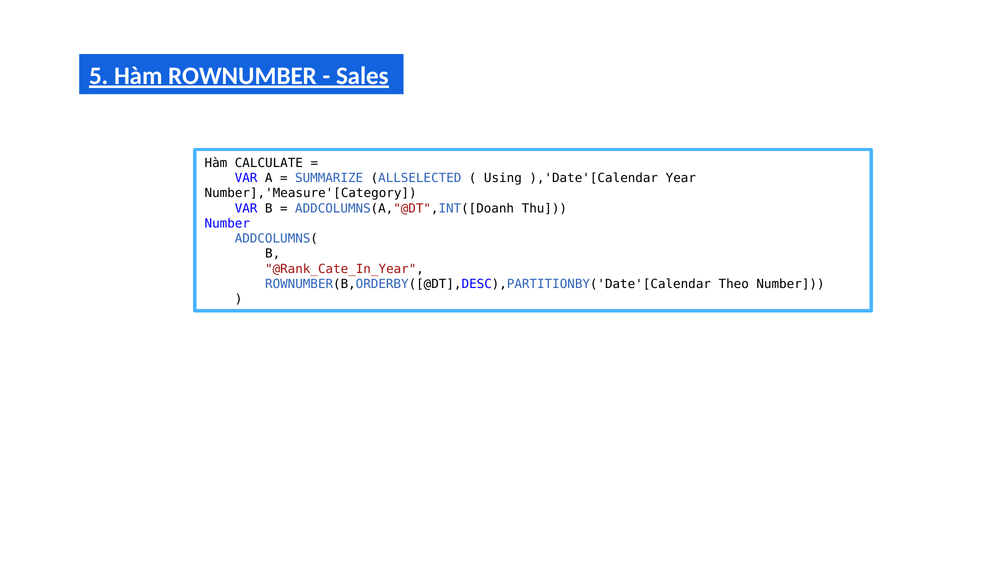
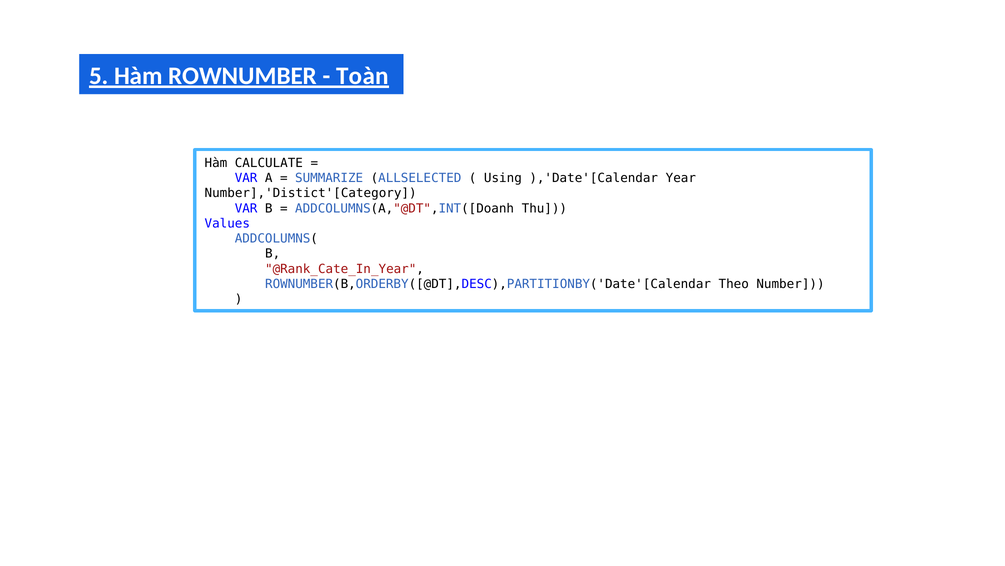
Sales: Sales -> Toàn
Number],'Measure'[Category: Number],'Measure'[Category -> Number],'Distict'[Category
Number at (227, 223): Number -> Values
